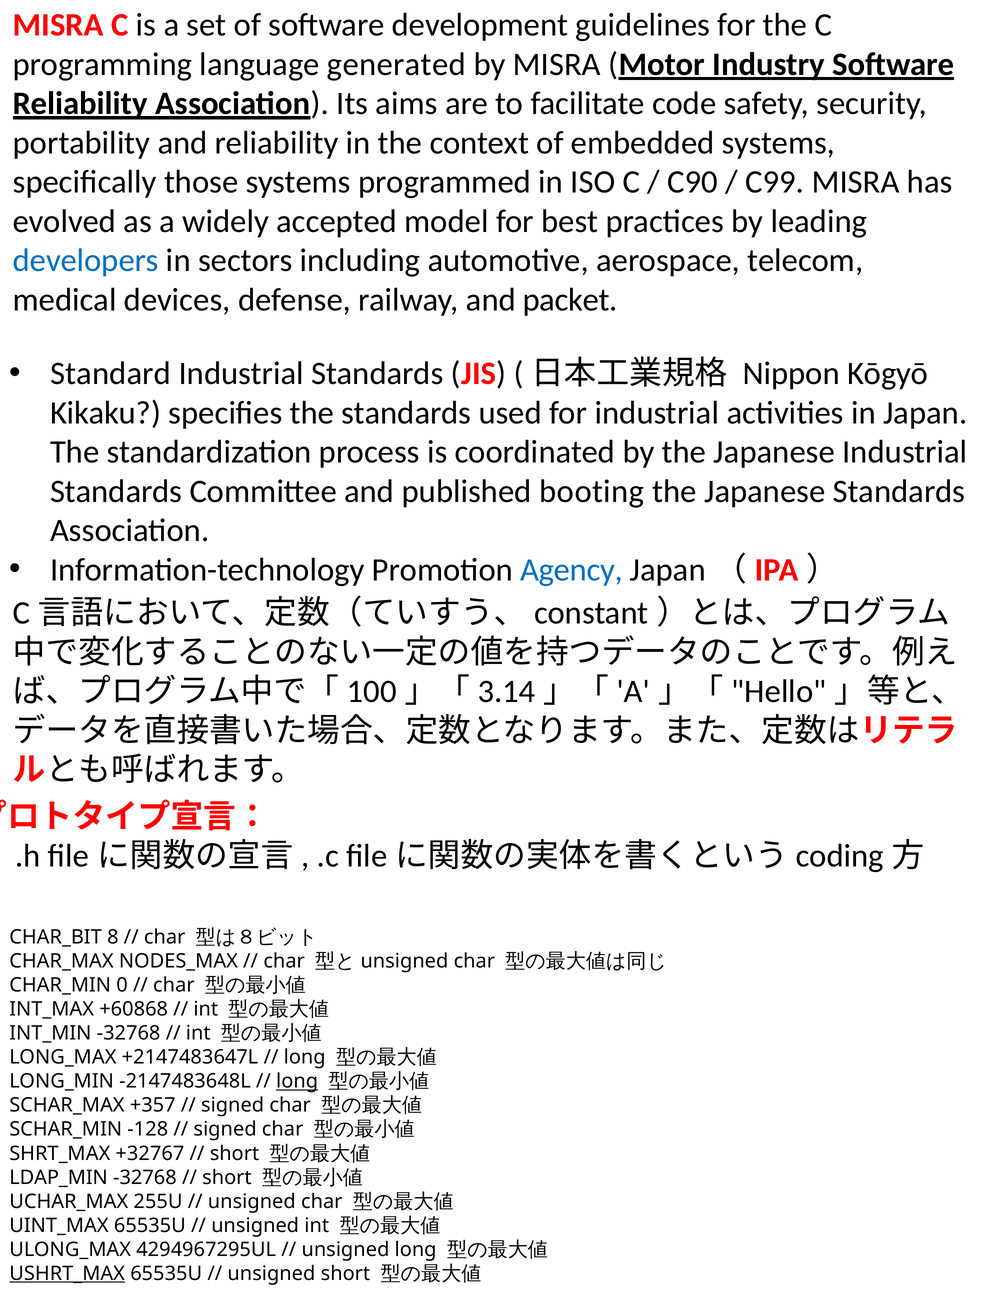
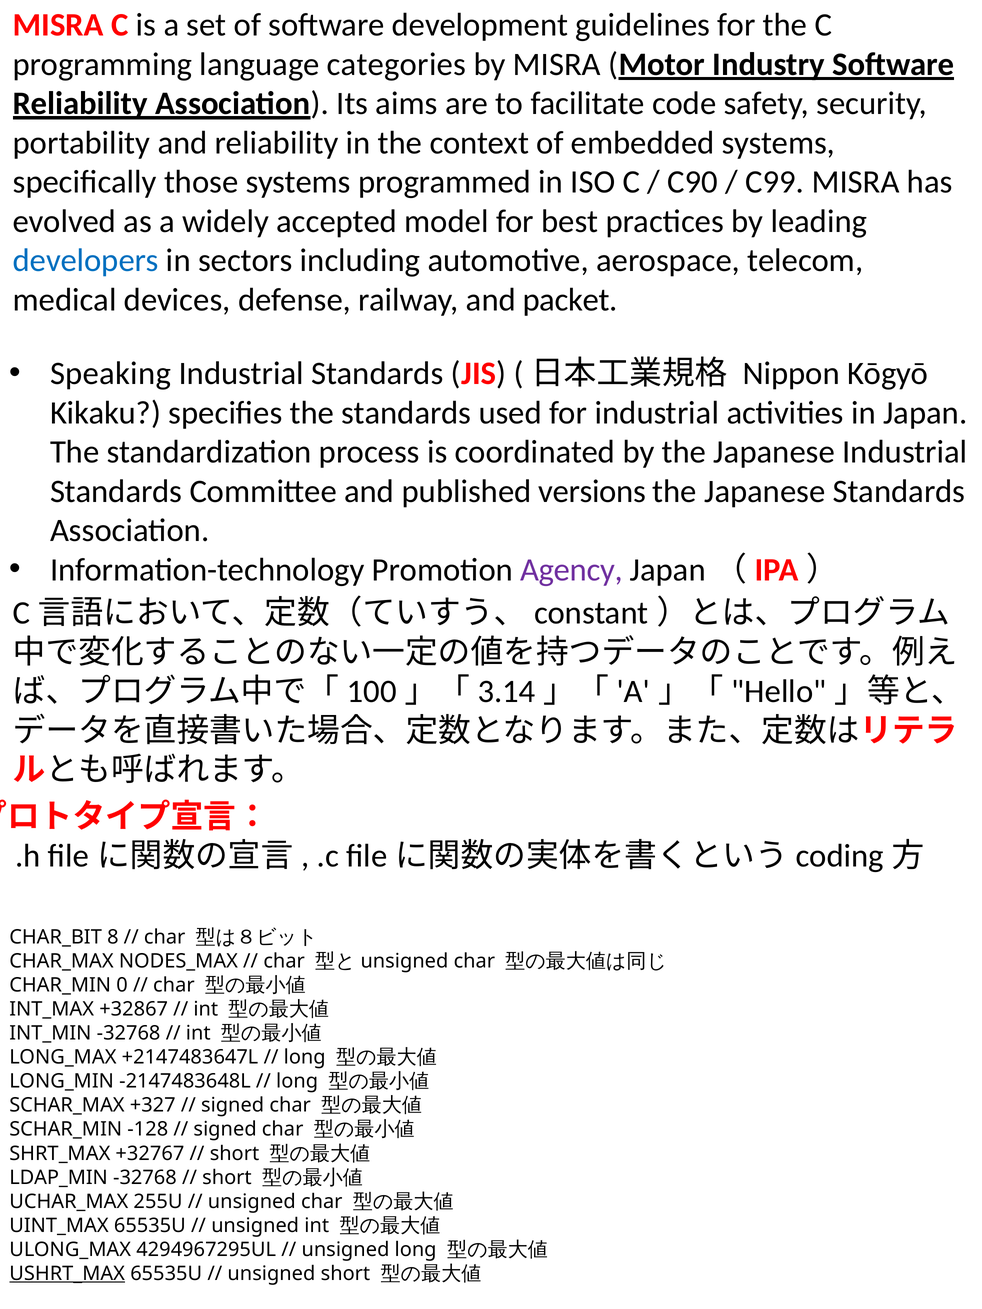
generated: generated -> categories
Standard: Standard -> Speaking
booting: booting -> versions
Agency colour: blue -> purple
+60868: +60868 -> +32867
long at (297, 1082) underline: present -> none
+357: +357 -> +327
